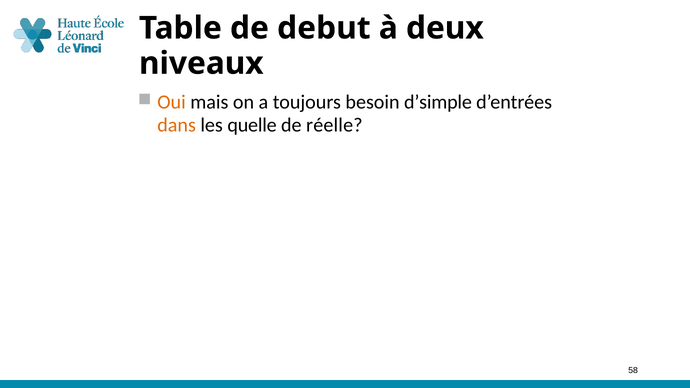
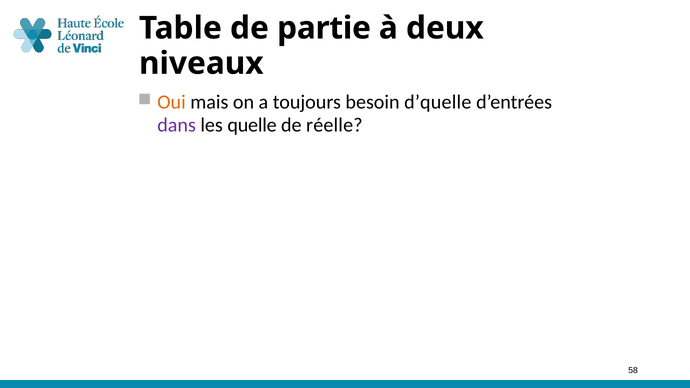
debut: debut -> partie
d’simple: d’simple -> d’quelle
dans colour: orange -> purple
